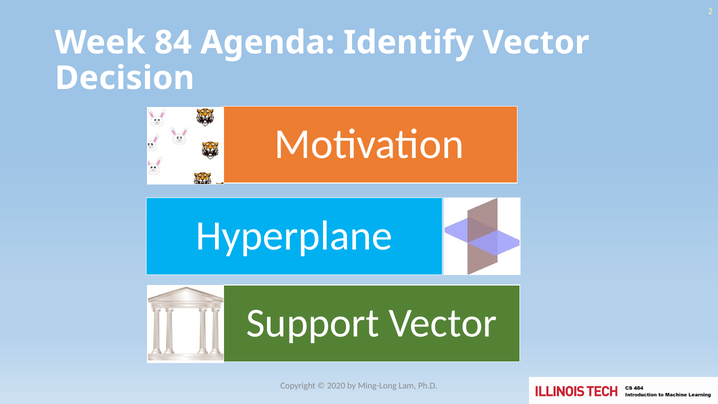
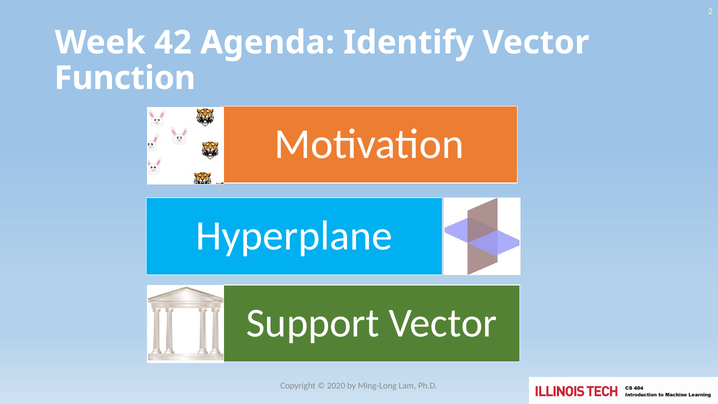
84: 84 -> 42
Decision: Decision -> Function
